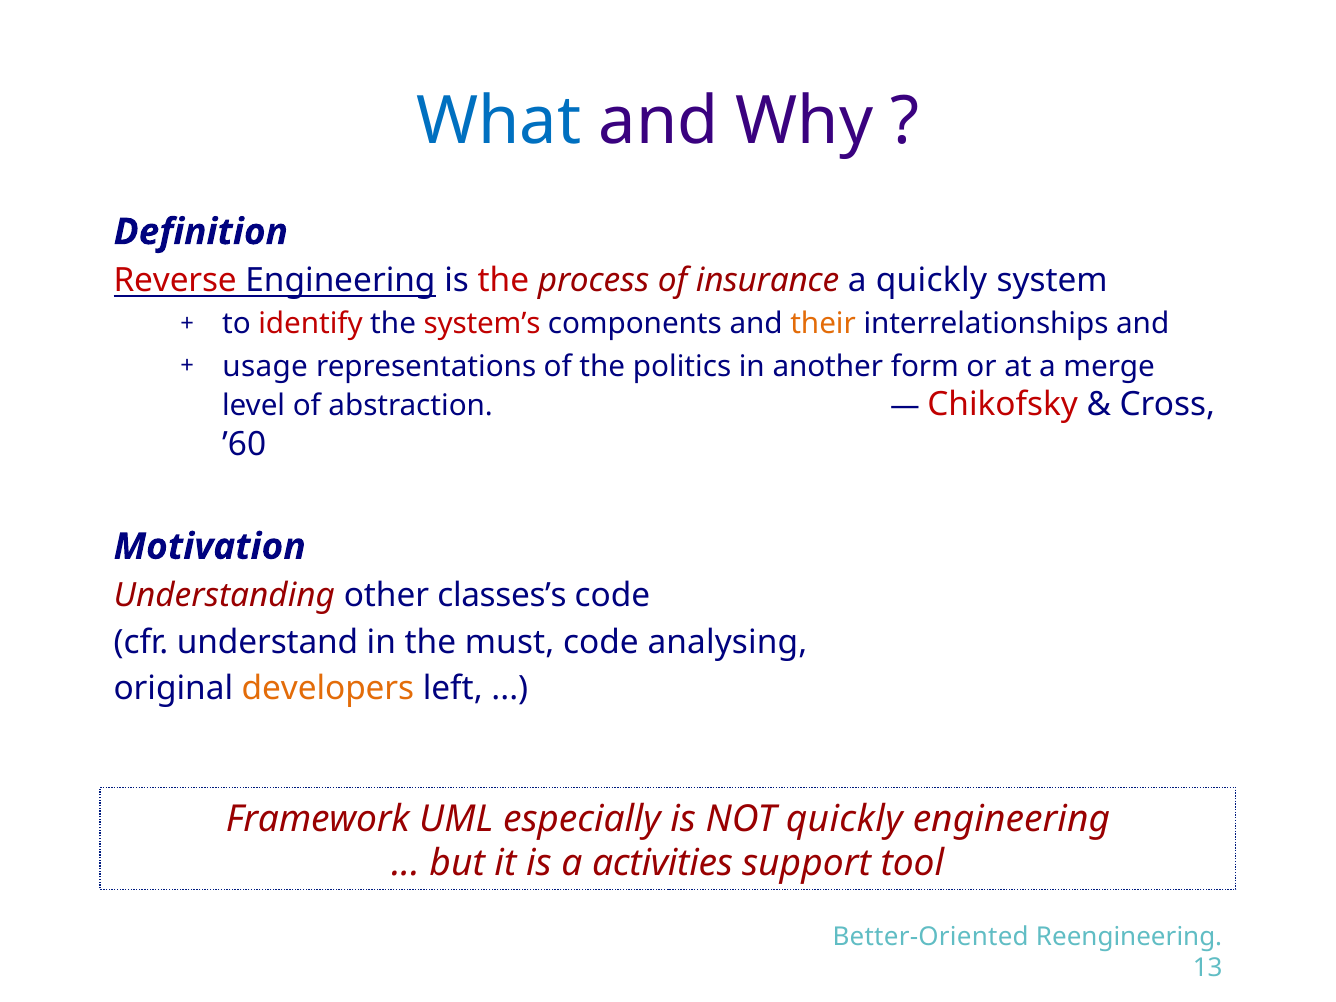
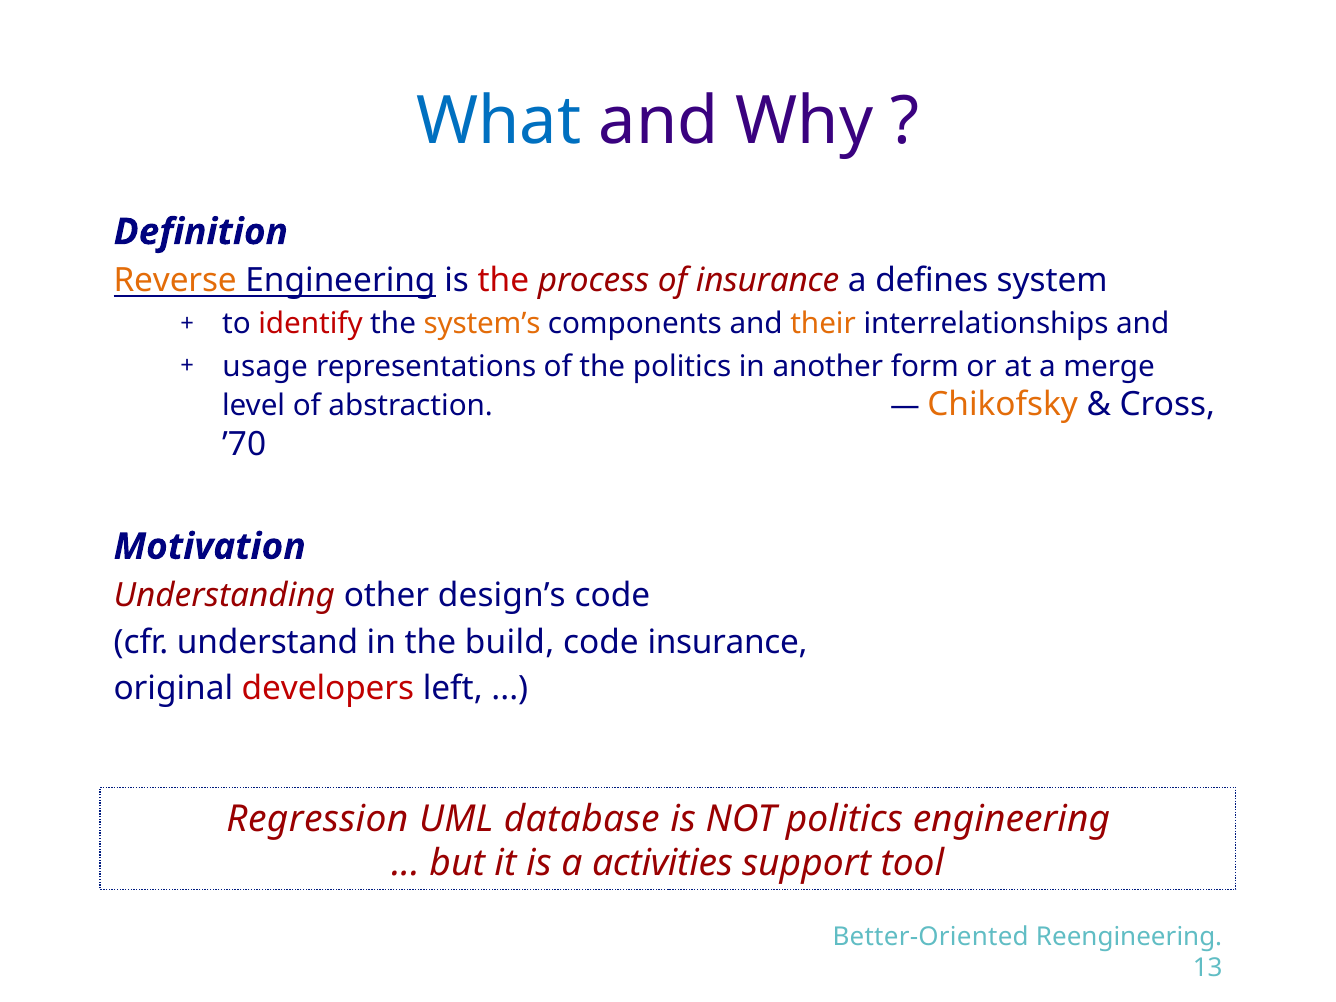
Reverse colour: red -> orange
a quickly: quickly -> defines
system’s colour: red -> orange
Chikofsky colour: red -> orange
’60: ’60 -> ’70
classes’s: classes’s -> design’s
must: must -> build
code analysing: analysing -> insurance
developers colour: orange -> red
Framework: Framework -> Regression
especially: especially -> database
NOT quickly: quickly -> politics
